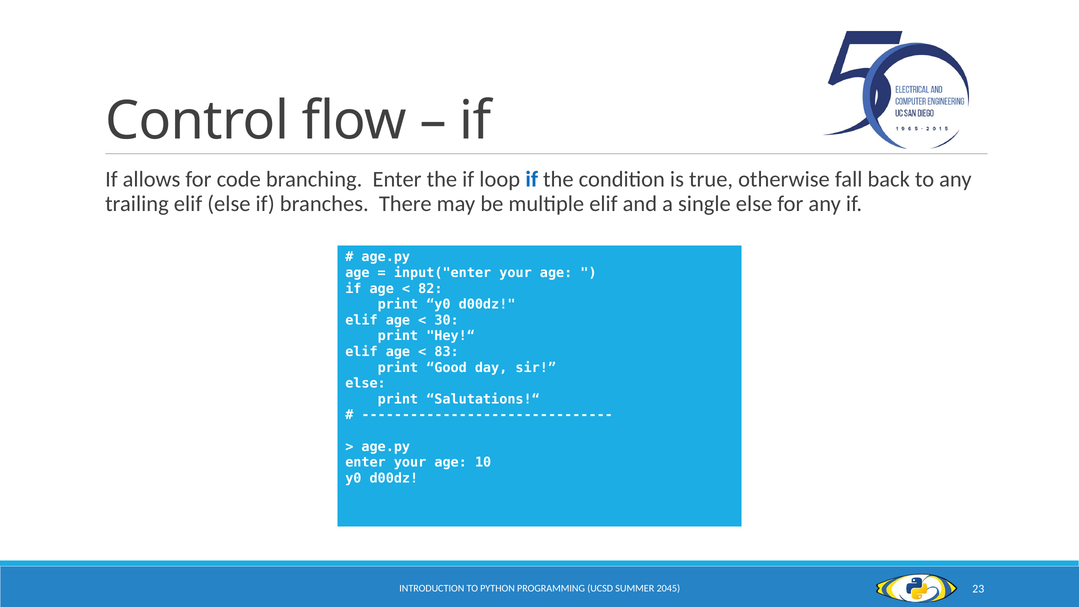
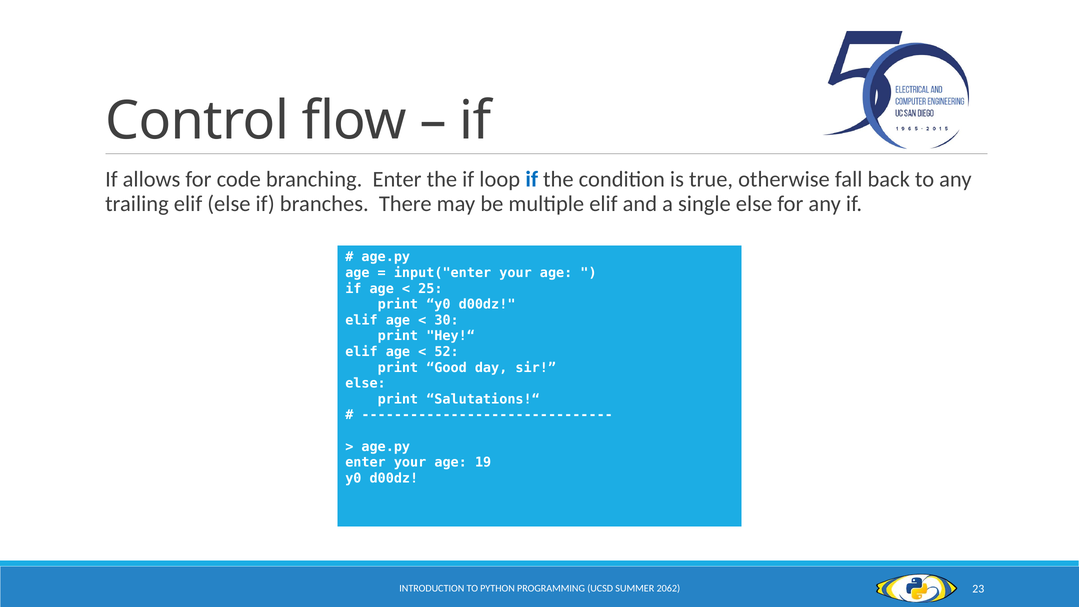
82: 82 -> 25
83: 83 -> 52
10: 10 -> 19
2045: 2045 -> 2062
